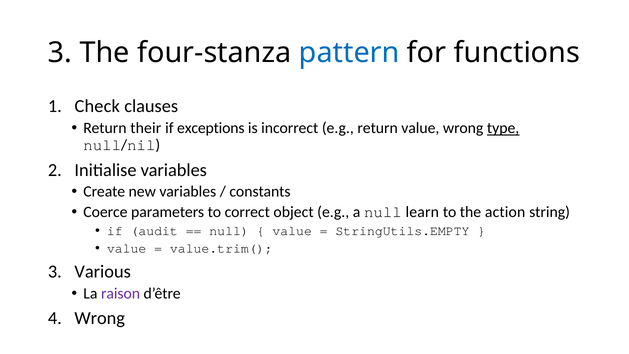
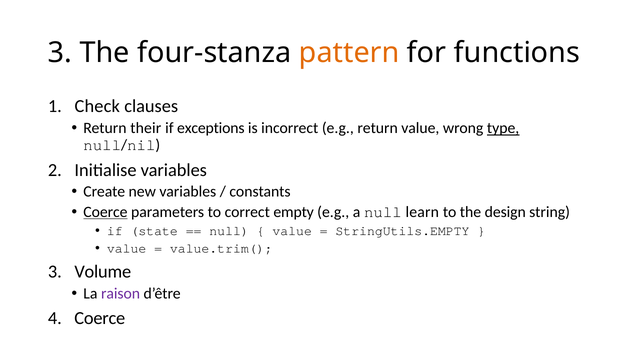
pattern colour: blue -> orange
Coerce at (105, 212) underline: none -> present
object: object -> empty
action: action -> design
audit: audit -> state
Various: Various -> Volume
Wrong at (100, 318): Wrong -> Coerce
